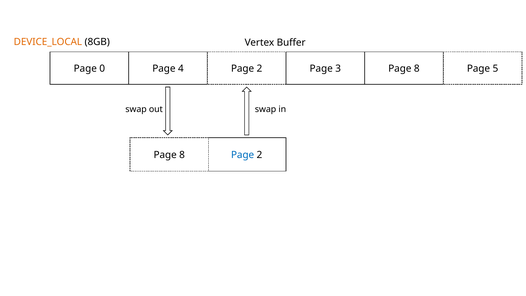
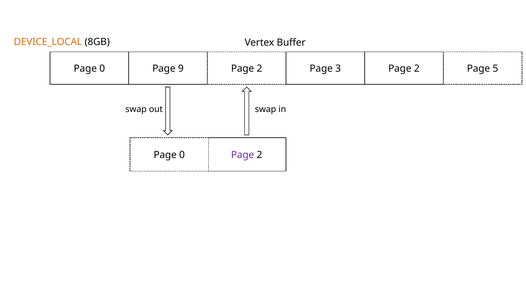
4: 4 -> 9
3 Page 8: 8 -> 2
8 at (182, 155): 8 -> 0
Page at (243, 155) colour: blue -> purple
